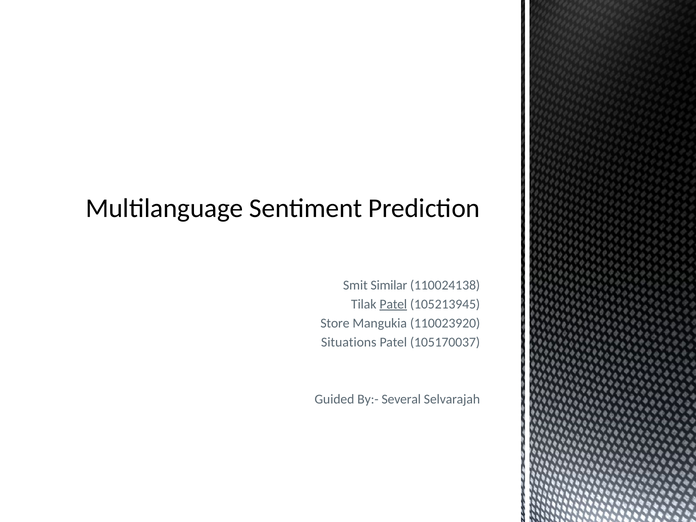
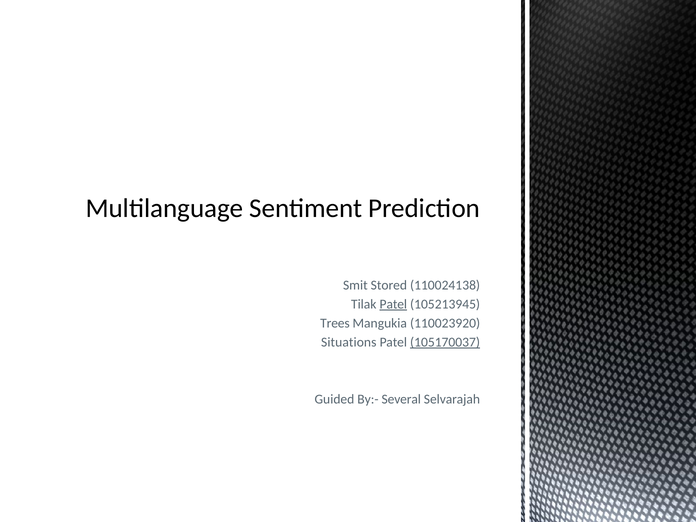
Similar: Similar -> Stored
Store: Store -> Trees
105170037 underline: none -> present
